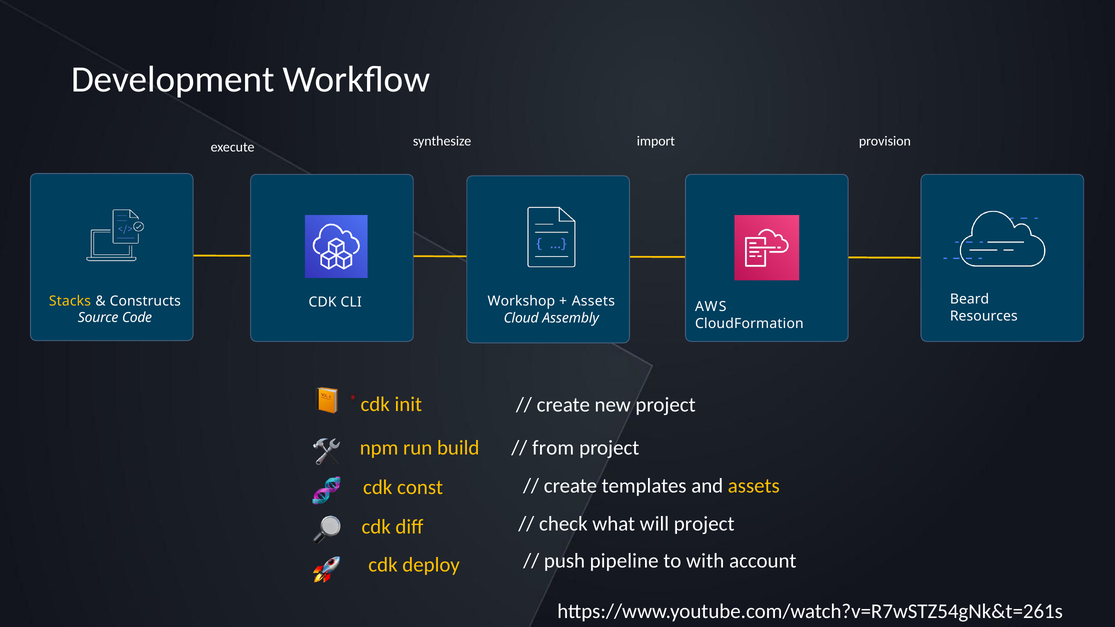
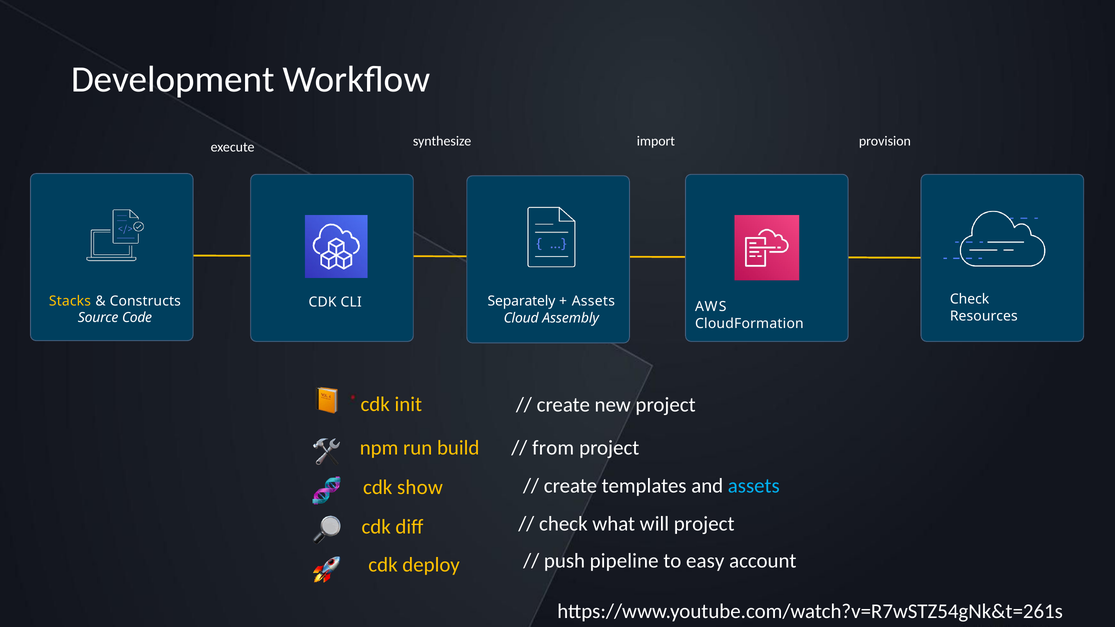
Beard at (970, 299): Beard -> Check
Workshop: Workshop -> Separately
assets at (754, 486) colour: yellow -> light blue
const: const -> show
with: with -> easy
